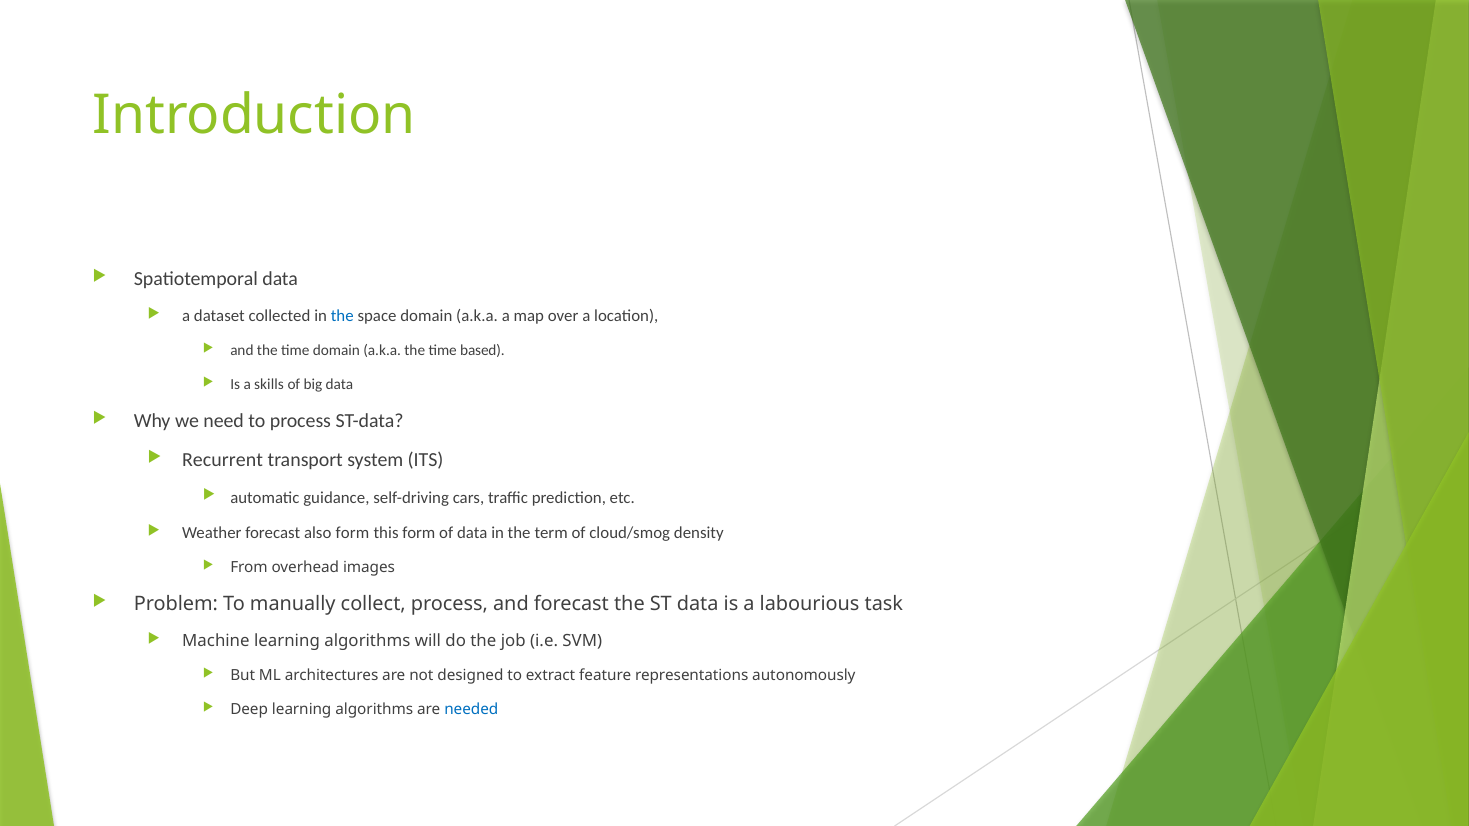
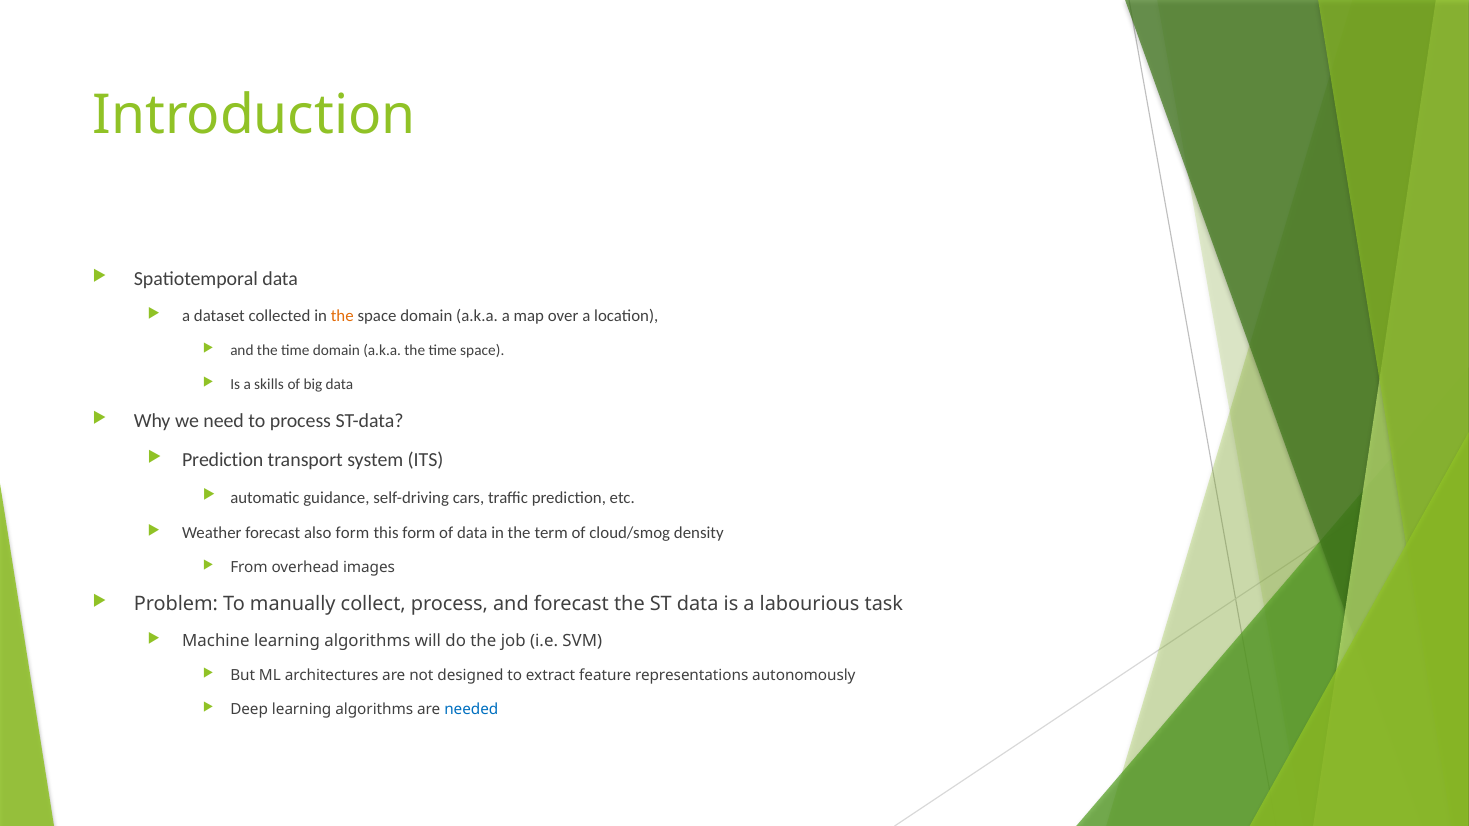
the at (342, 316) colour: blue -> orange
time based: based -> space
Recurrent at (223, 461): Recurrent -> Prediction
